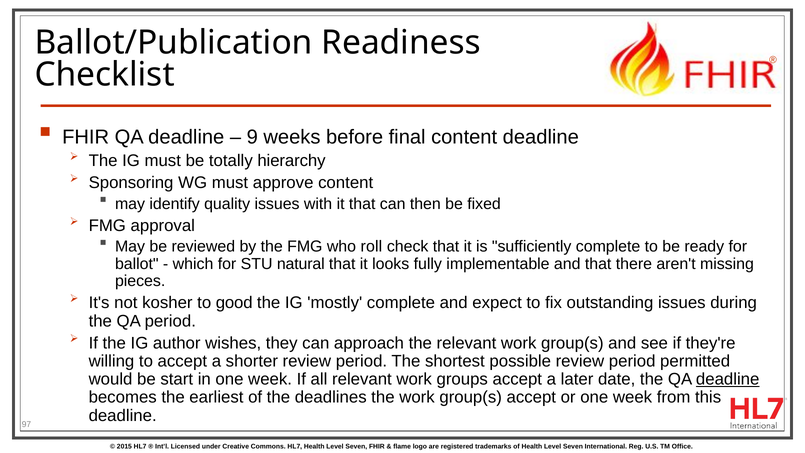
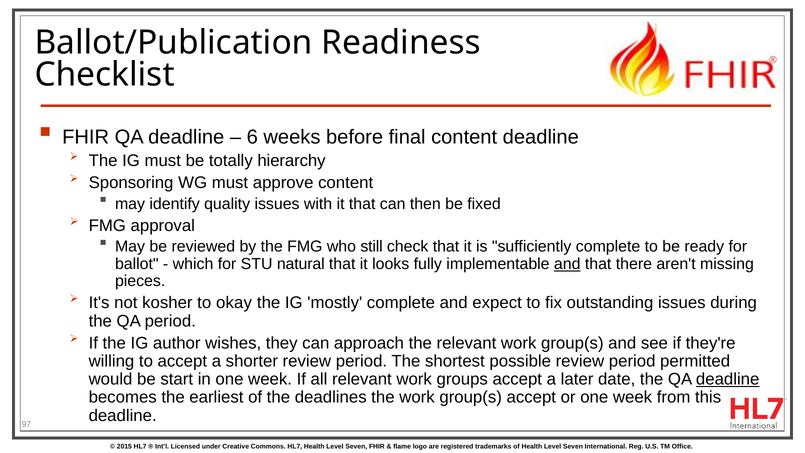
9: 9 -> 6
roll: roll -> still
and at (567, 264) underline: none -> present
good: good -> okay
